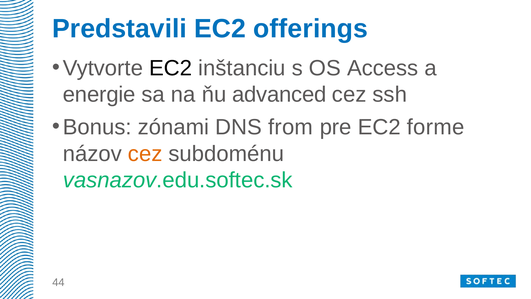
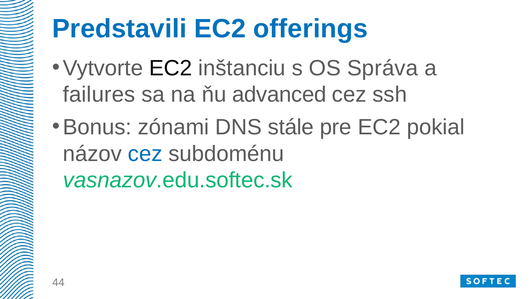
Access: Access -> Správa
energie: energie -> failures
from: from -> stále
forme: forme -> pokial
cez at (145, 154) colour: orange -> blue
